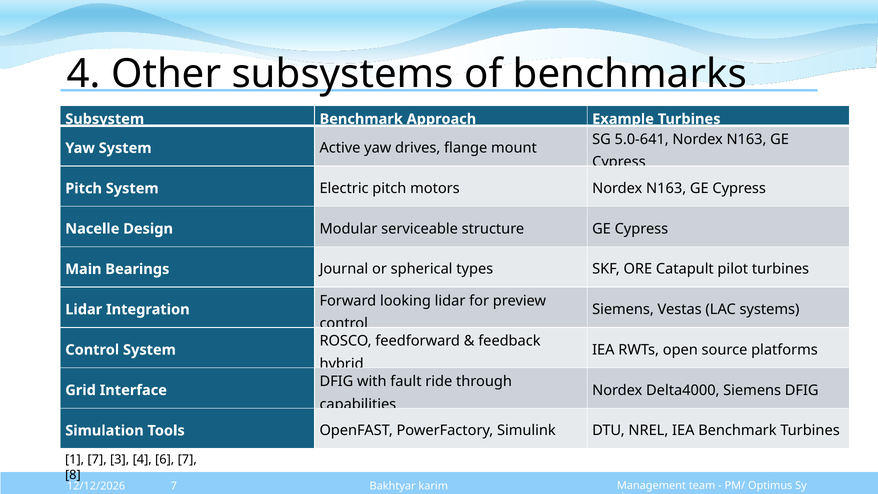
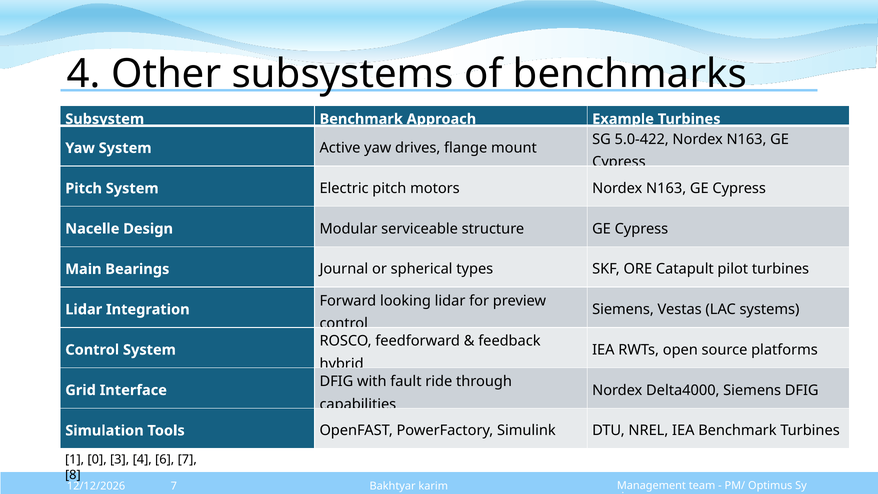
5.0-641: 5.0-641 -> 5.0-422
1 7: 7 -> 0
